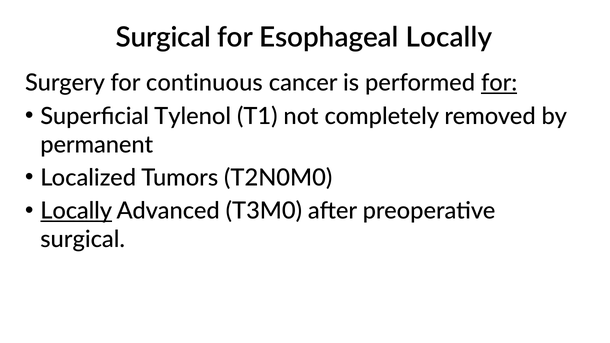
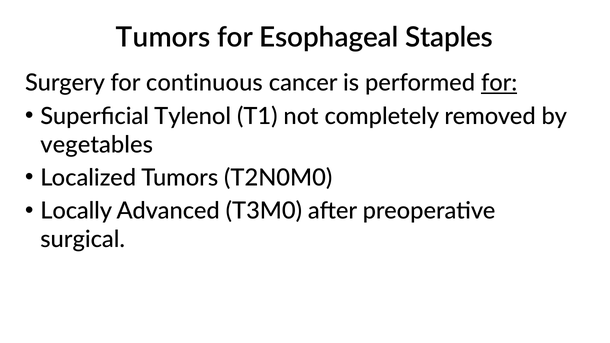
Surgical at (163, 38): Surgical -> Tumors
Esophageal Locally: Locally -> Staples
permanent: permanent -> vegetables
Locally at (76, 211) underline: present -> none
